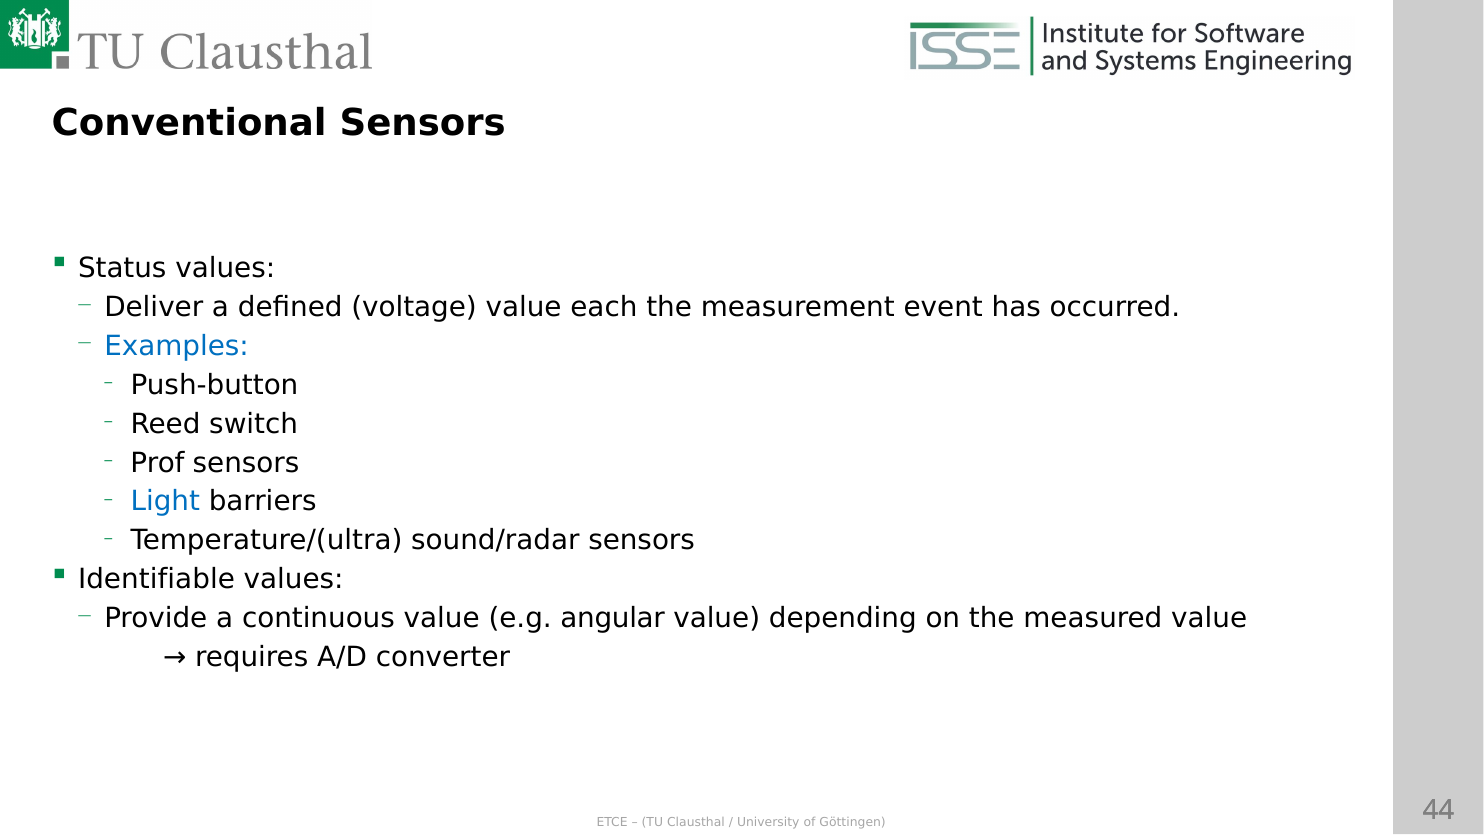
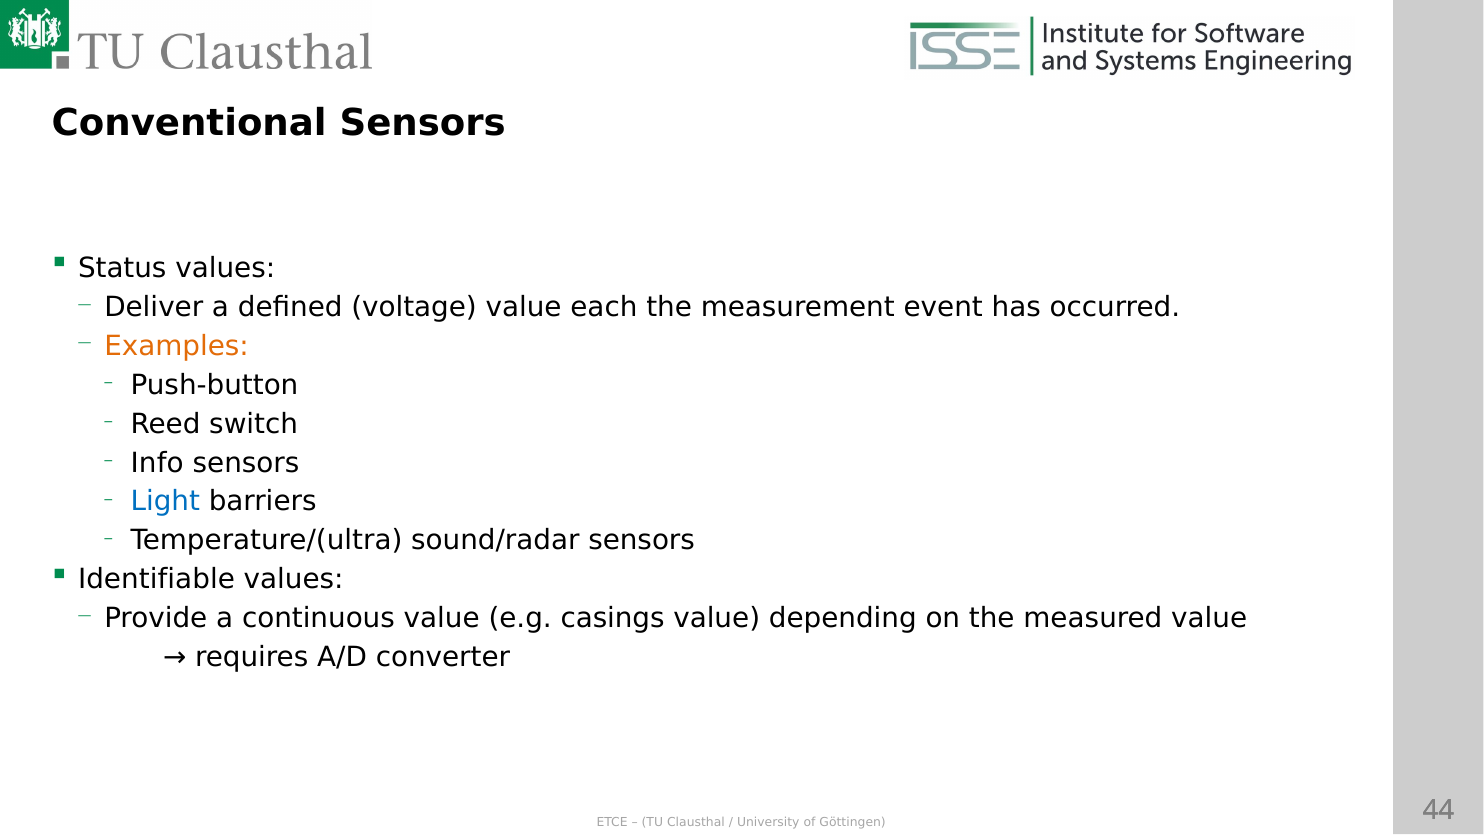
Examples colour: blue -> orange
Prof: Prof -> Info
angular: angular -> casings
